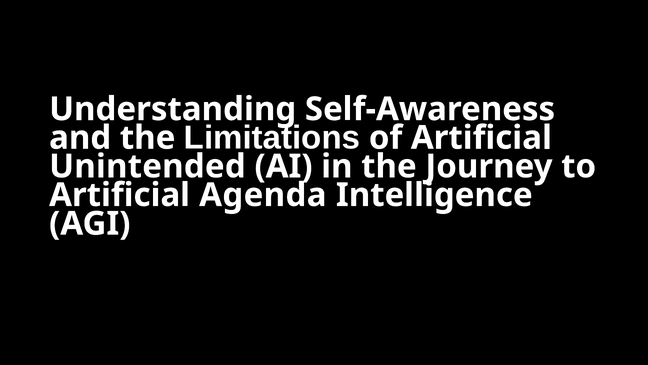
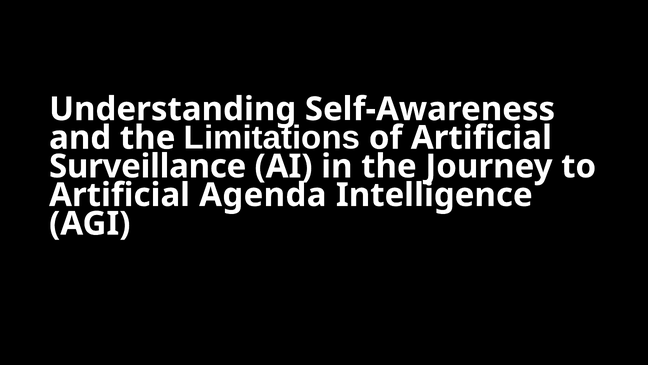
Unintended: Unintended -> Surveillance
